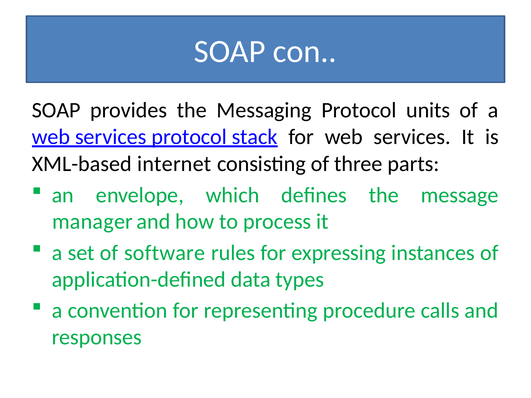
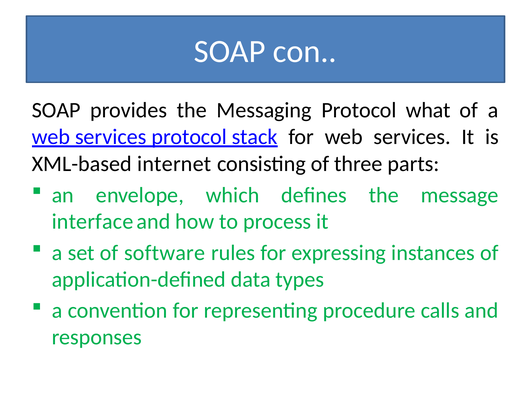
units: units -> what
manager: manager -> interface
